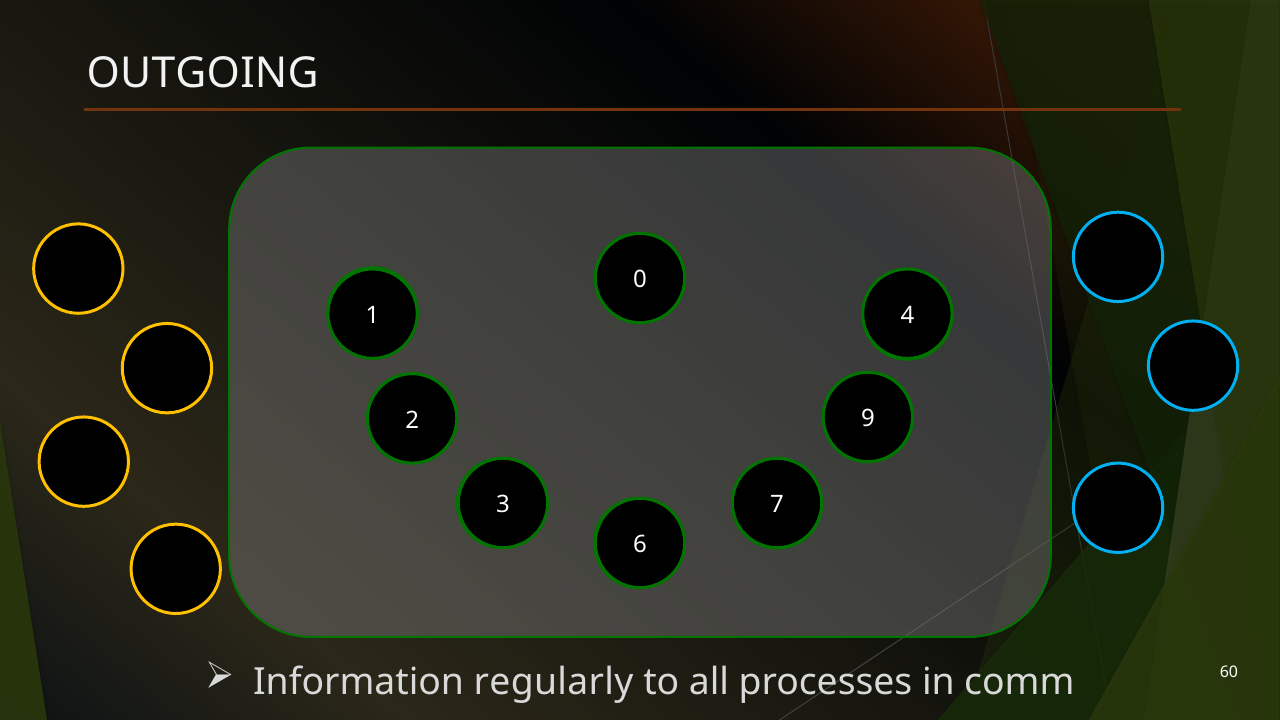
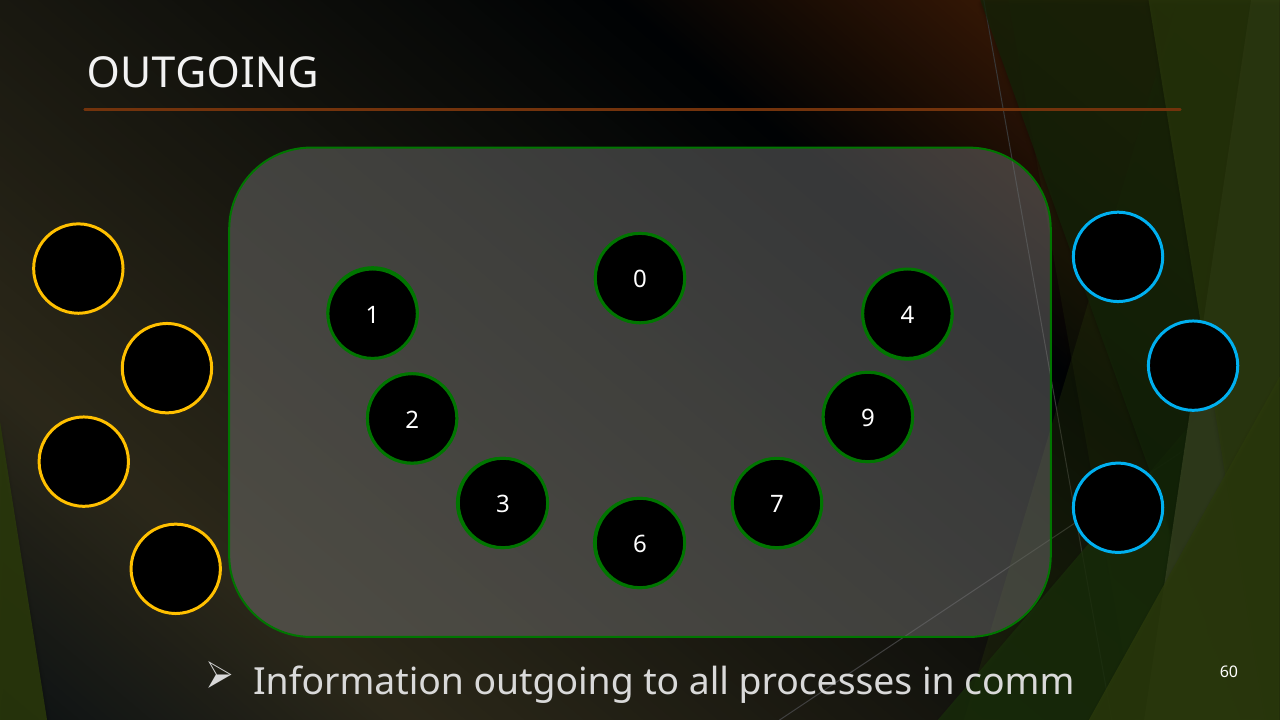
Information regularly: regularly -> outgoing
